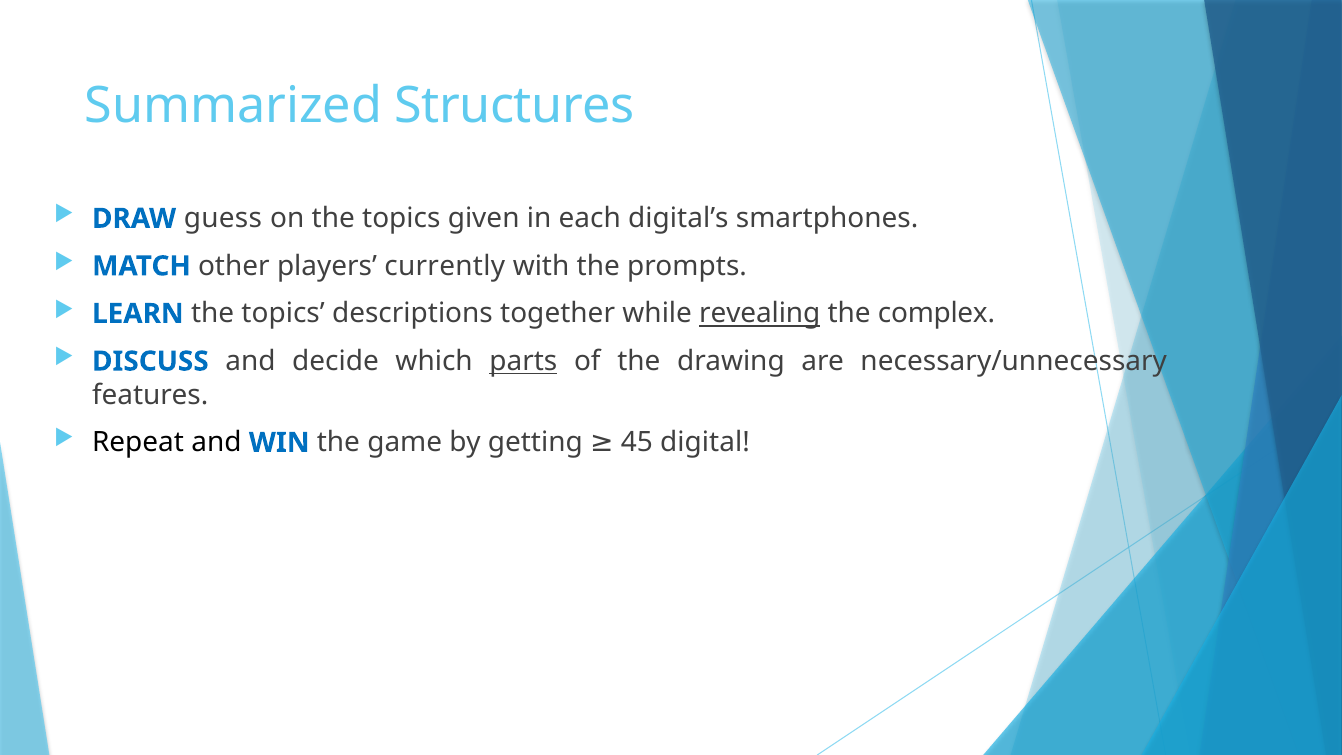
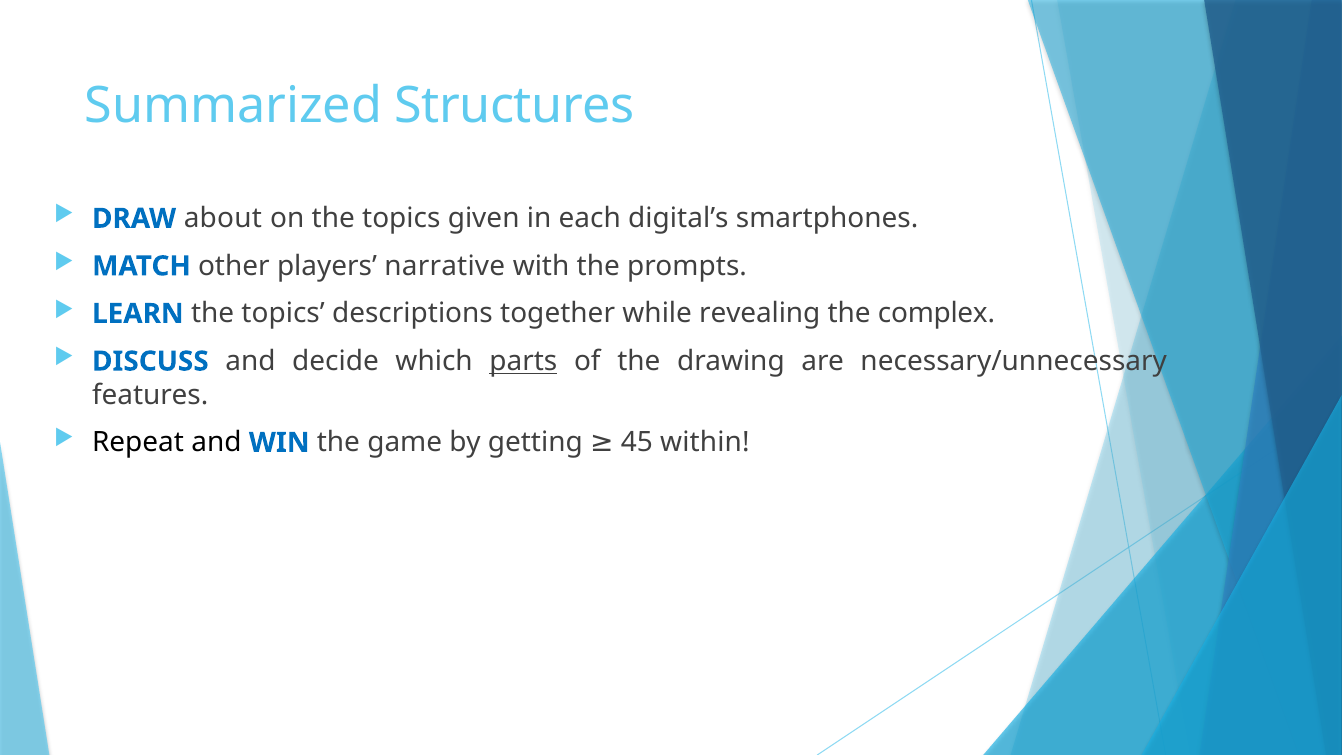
guess: guess -> about
currently: currently -> narrative
revealing underline: present -> none
digital: digital -> within
